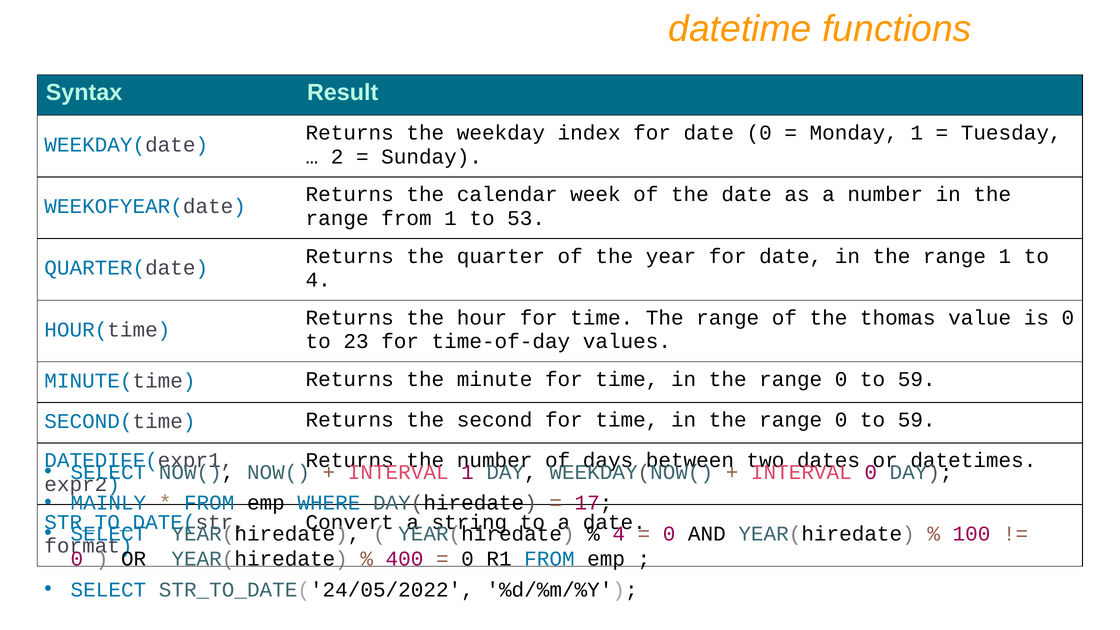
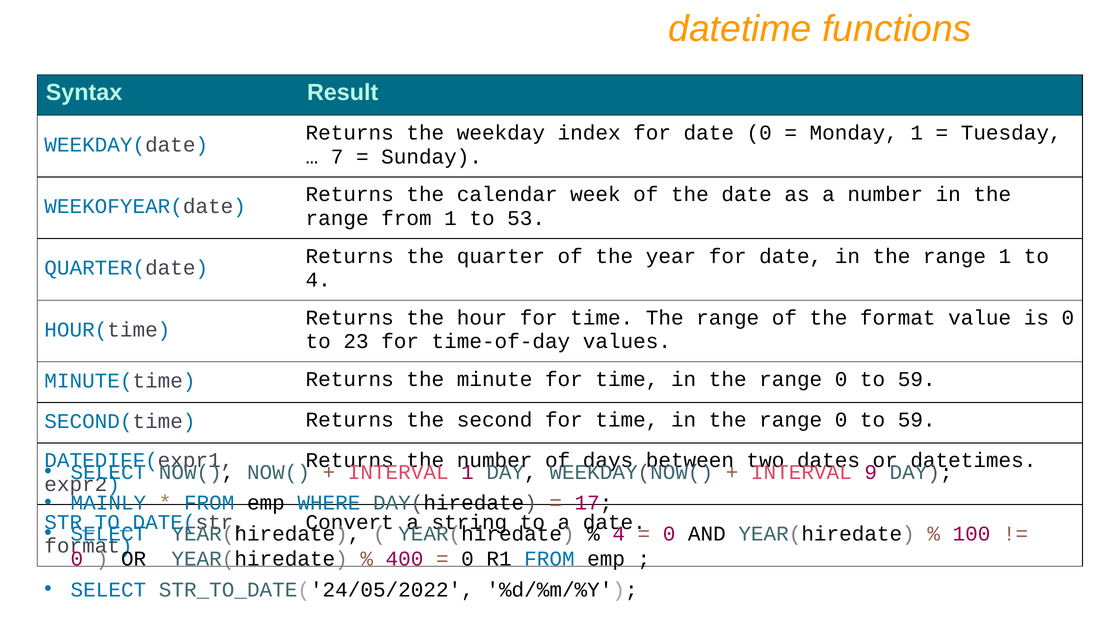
2: 2 -> 7
the thomas: thomas -> format
0 at (871, 472): 0 -> 9
